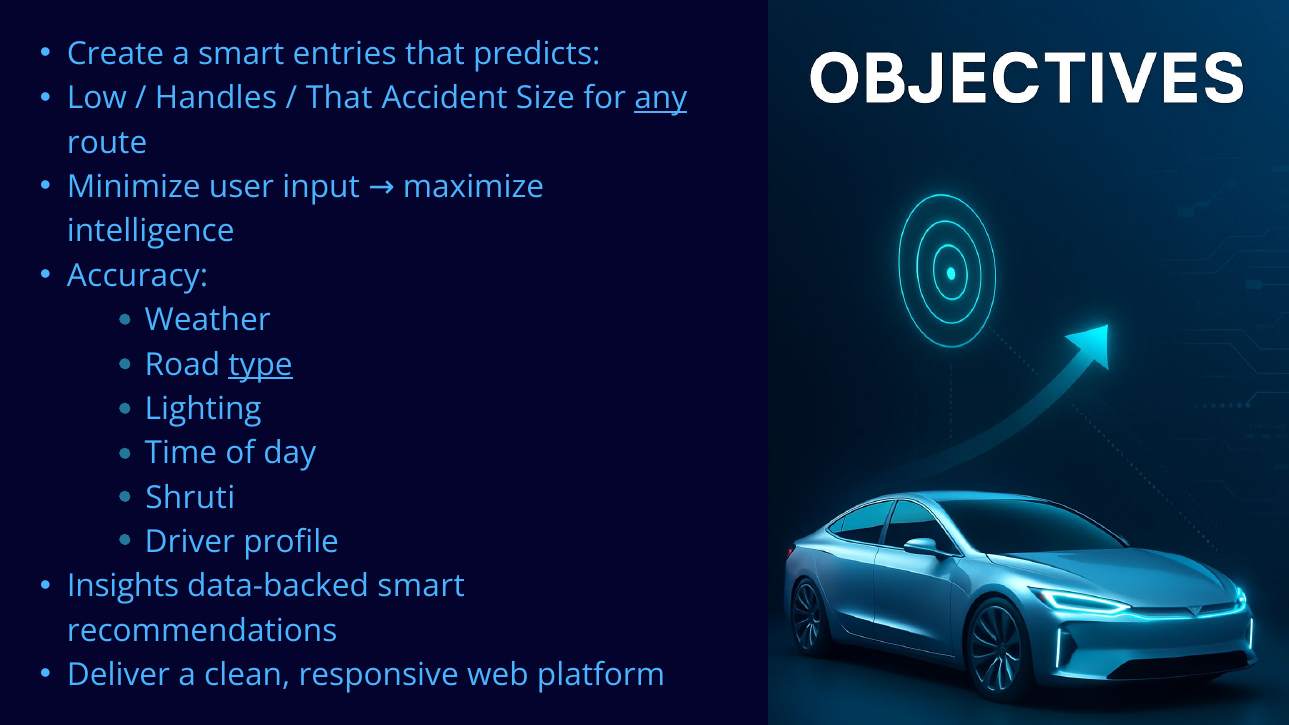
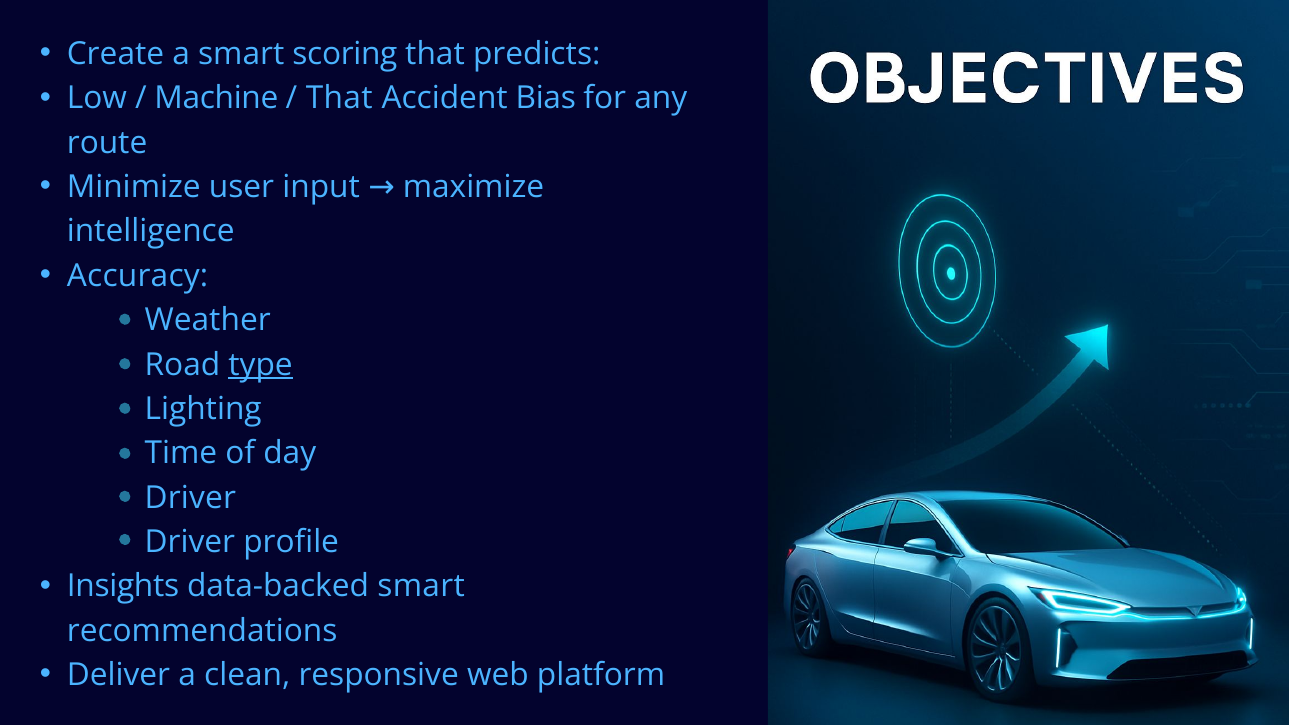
entries: entries -> scoring
Handles: Handles -> Machine
Size: Size -> Bias
any underline: present -> none
Shruti at (190, 498): Shruti -> Driver
